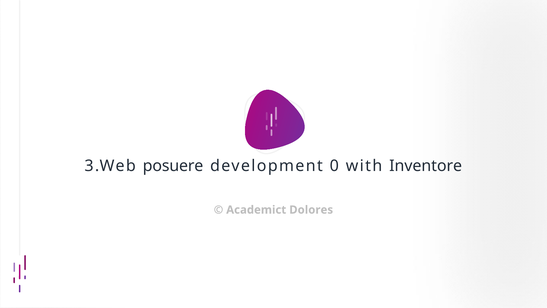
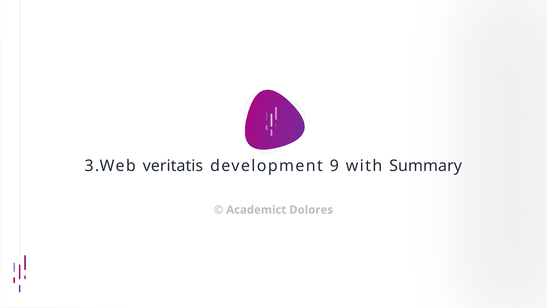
posuere: posuere -> veritatis
0: 0 -> 9
Inventore: Inventore -> Summary
